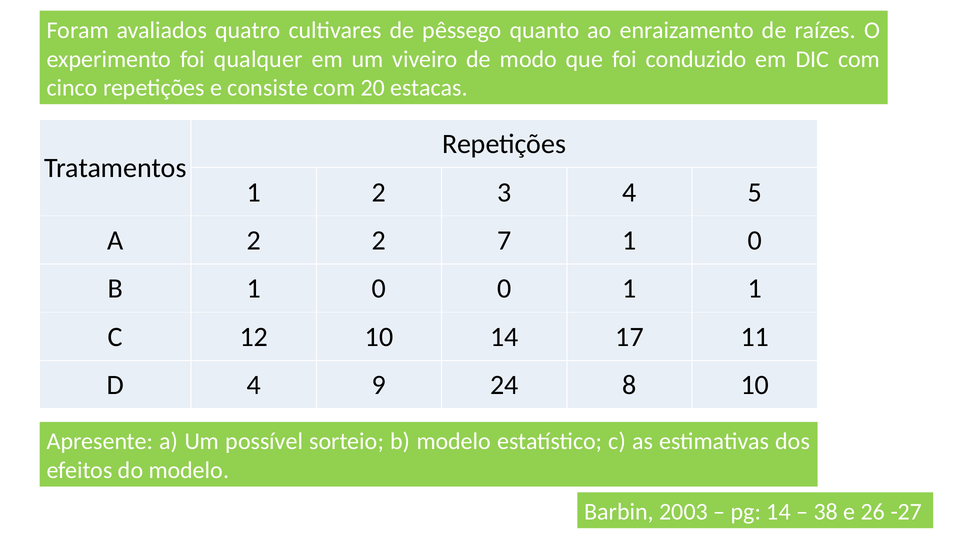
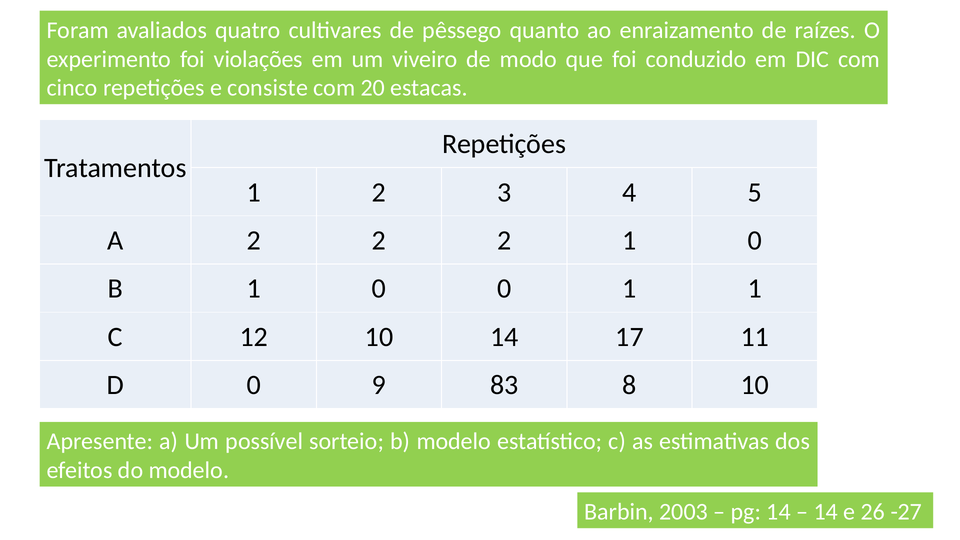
qualquer: qualquer -> violações
2 2 7: 7 -> 2
D 4: 4 -> 0
24: 24 -> 83
38 at (826, 512): 38 -> 14
